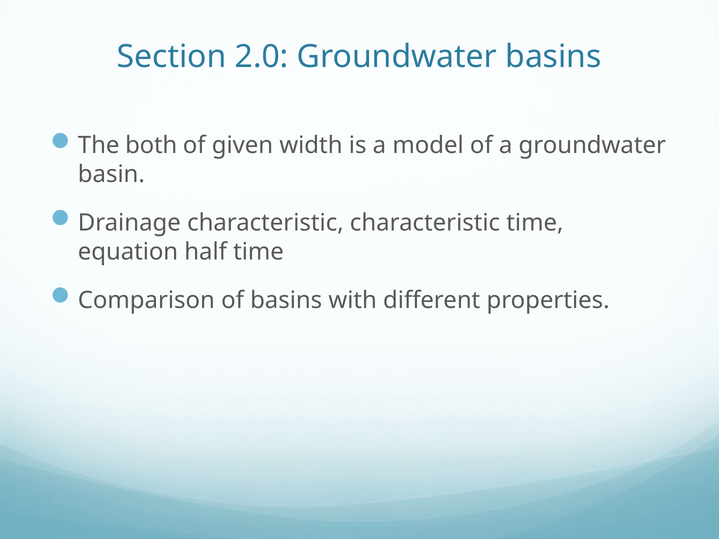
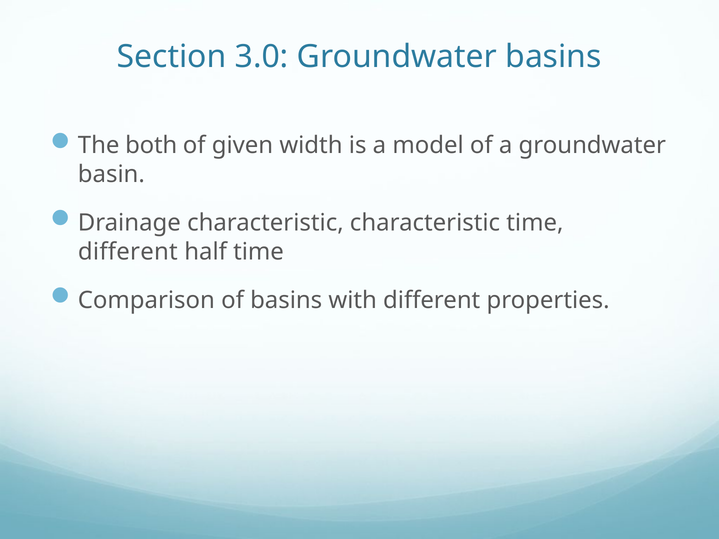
2.0: 2.0 -> 3.0
equation at (128, 252): equation -> different
